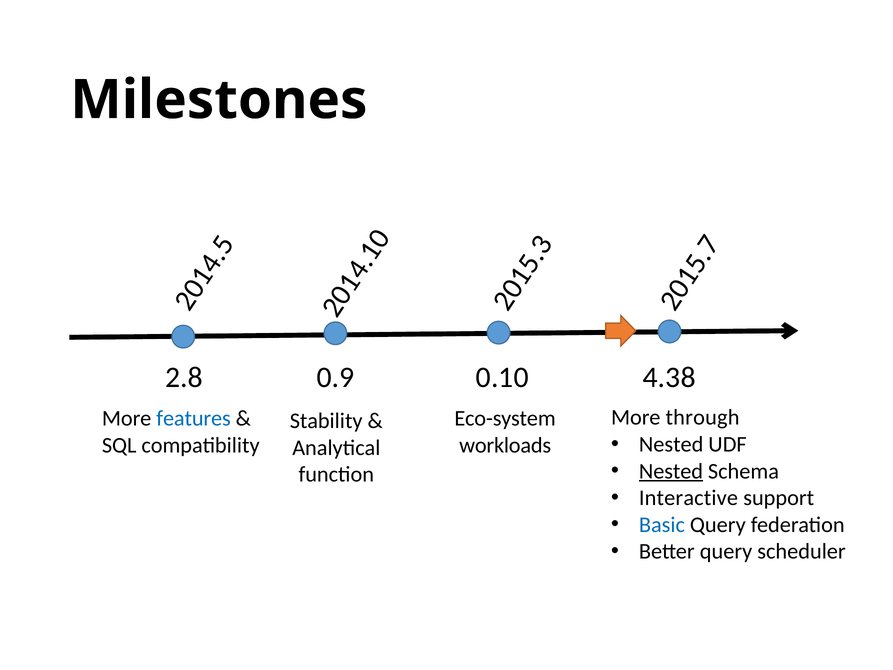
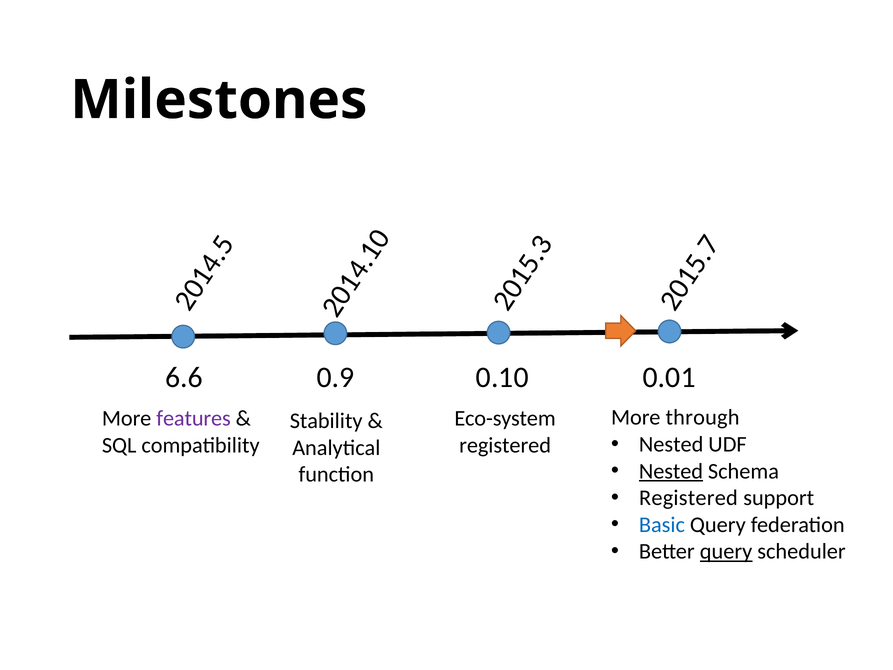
2.8: 2.8 -> 6.6
4.38: 4.38 -> 0.01
features colour: blue -> purple
workloads at (505, 445): workloads -> registered
Interactive at (688, 498): Interactive -> Registered
query at (726, 551) underline: none -> present
